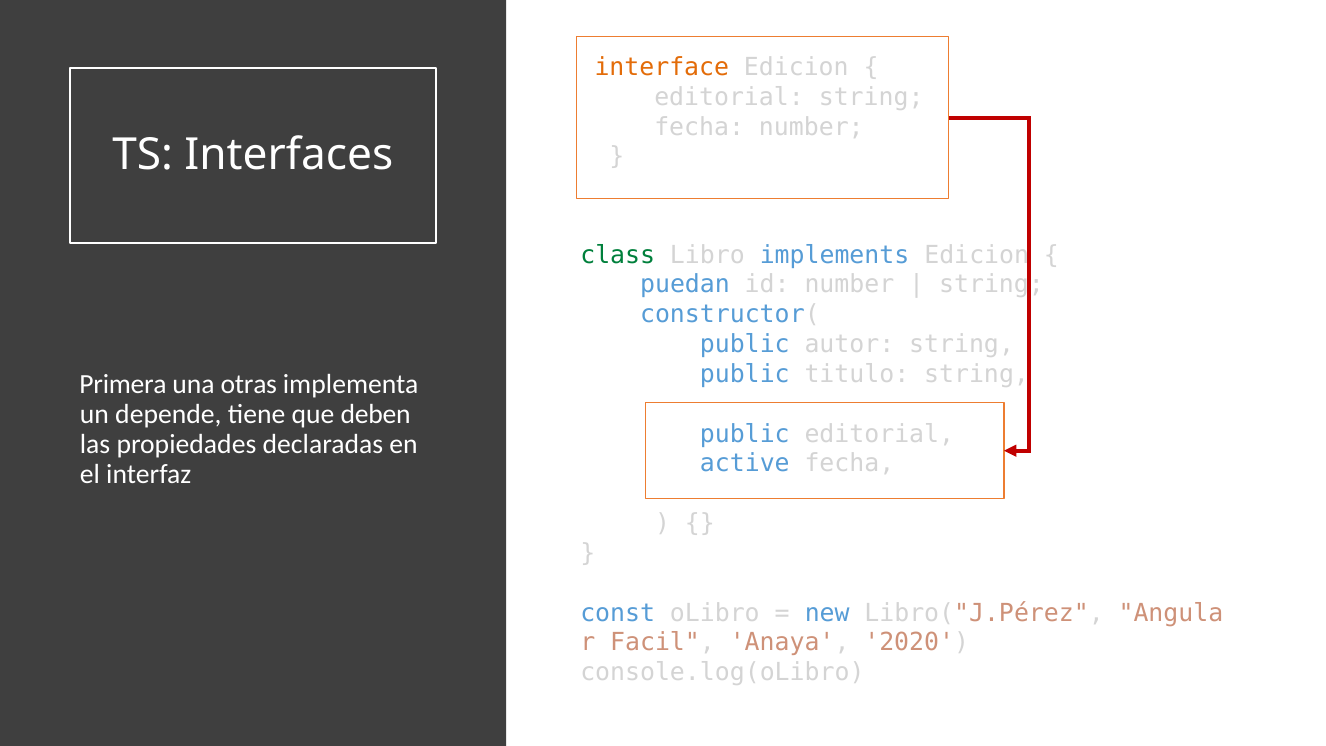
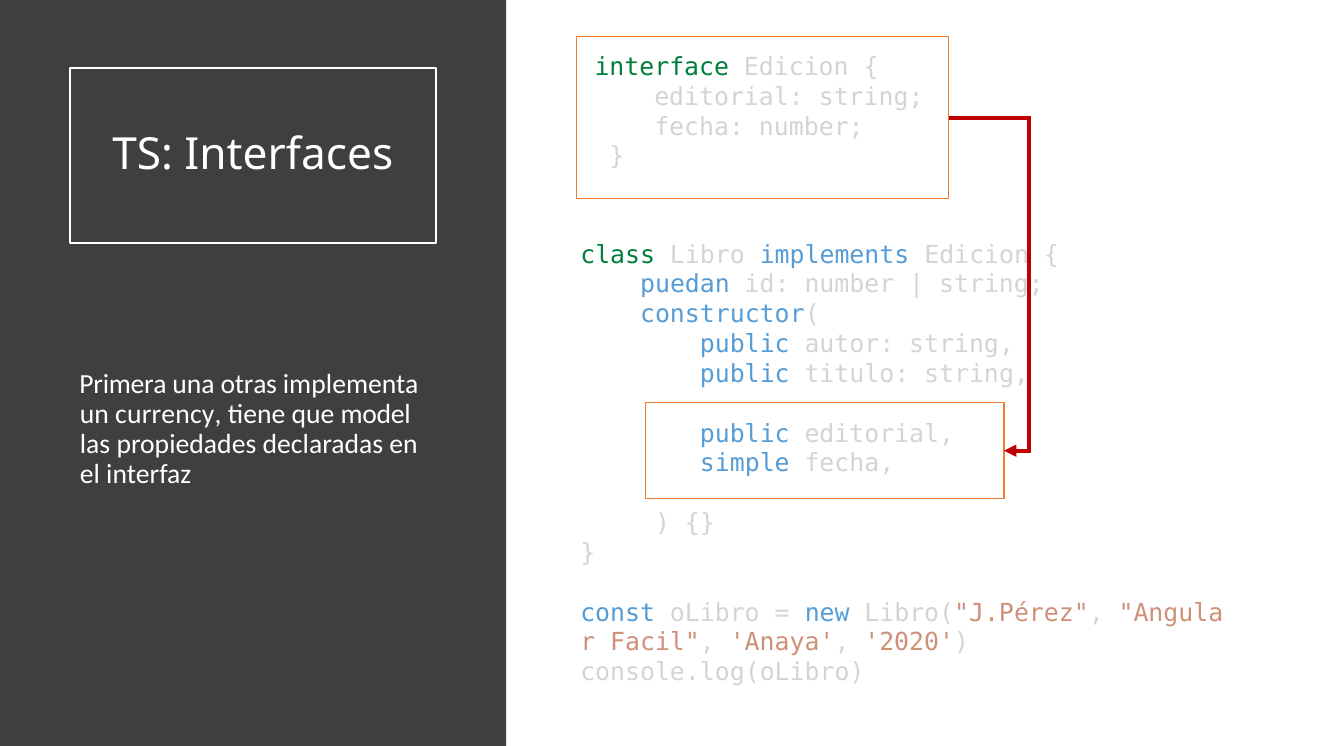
interface colour: orange -> green
depende: depende -> currency
deben: deben -> model
active: active -> simple
